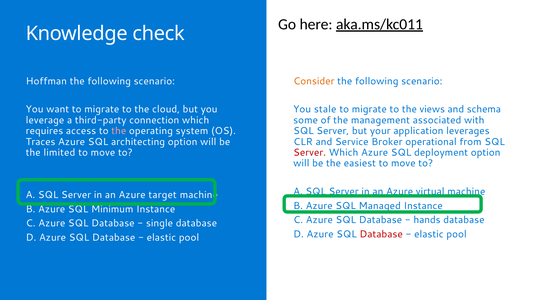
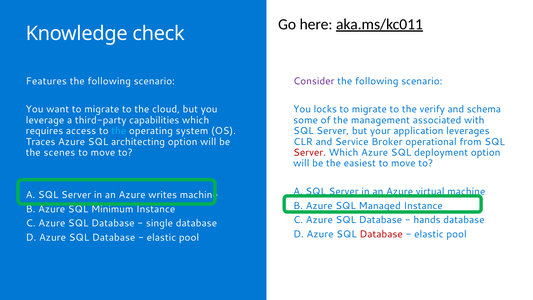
Hoffman: Hoffman -> Features
Consider colour: orange -> purple
stale: stale -> locks
views: views -> verify
connection: connection -> capabilities
the at (119, 131) colour: pink -> light blue
limited: limited -> scenes
target: target -> writes
